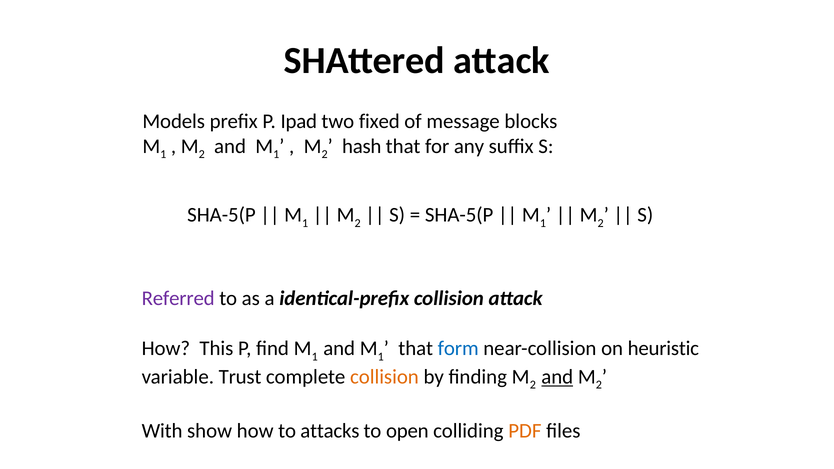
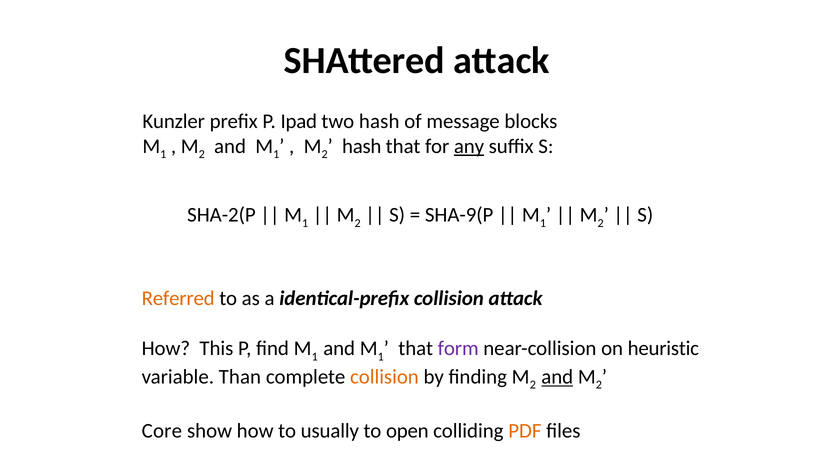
Models: Models -> Kunzler
two fixed: fixed -> hash
any underline: none -> present
SHA-5(P at (221, 215): SHA-5(P -> SHA-2(P
SHA-5(P at (459, 215): SHA-5(P -> SHA-9(P
Referred colour: purple -> orange
form colour: blue -> purple
Trust: Trust -> Than
With: With -> Core
attacks: attacks -> usually
